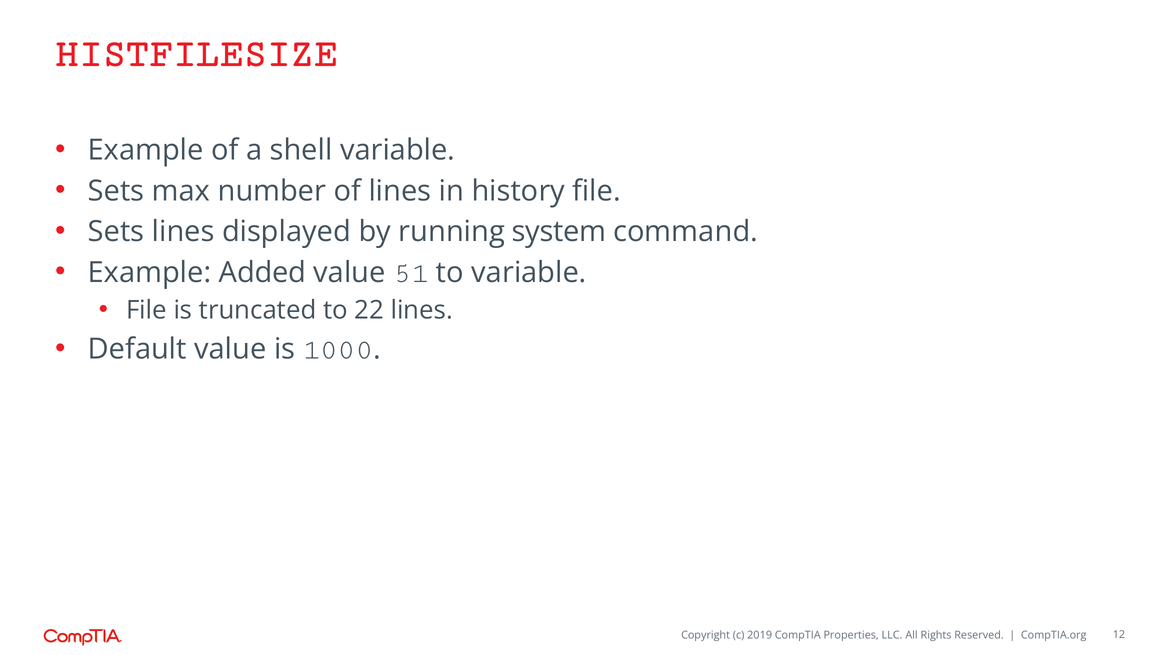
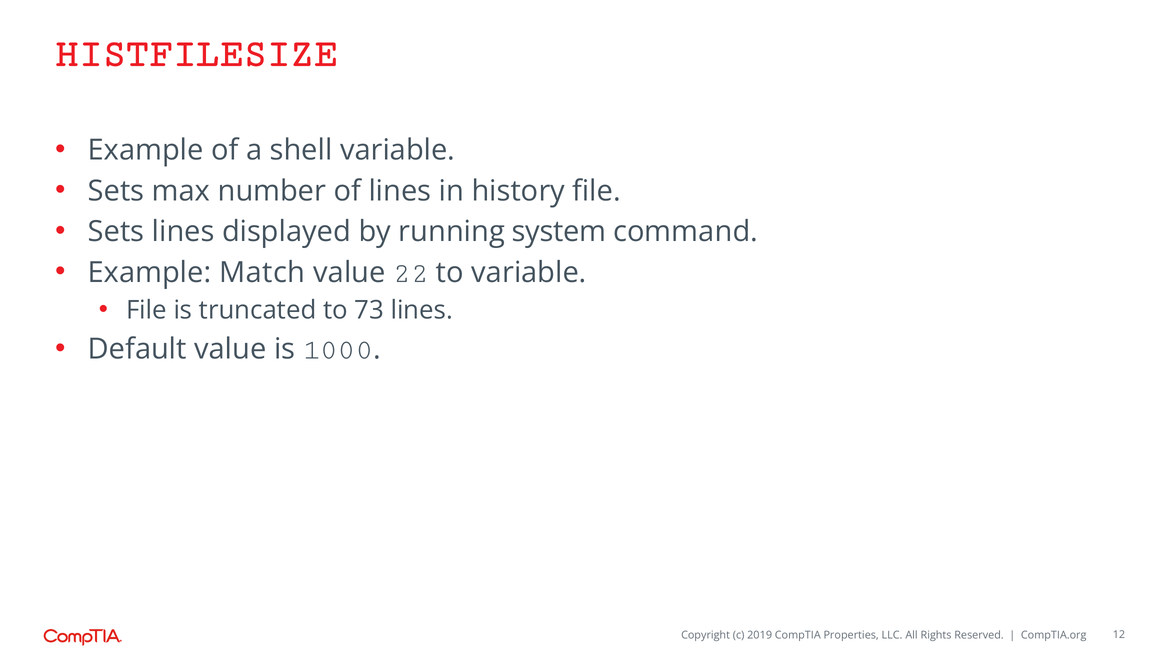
Added: Added -> Match
51: 51 -> 22
22: 22 -> 73
